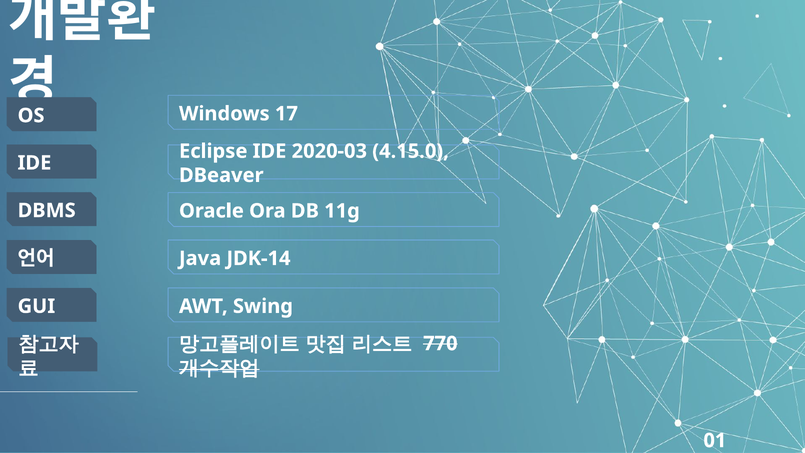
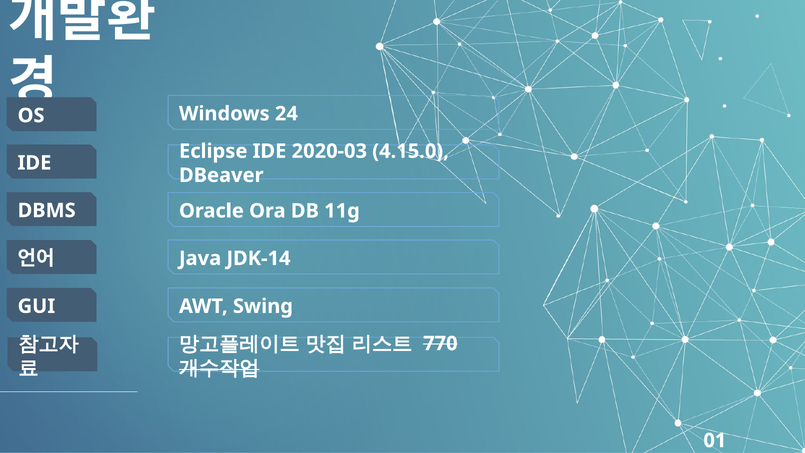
17: 17 -> 24
